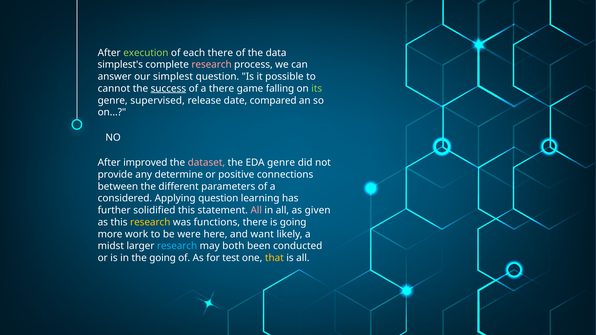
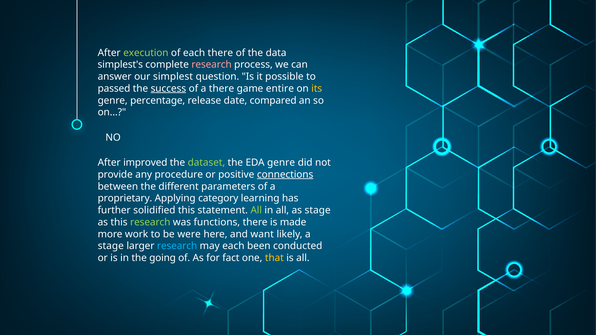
cannot: cannot -> passed
falling: falling -> entire
its colour: light green -> yellow
supervised: supervised -> percentage
dataset colour: pink -> light green
determine: determine -> procedure
connections underline: none -> present
considered: considered -> proprietary
Applying question: question -> category
All at (256, 210) colour: pink -> light green
as given: given -> stage
research at (150, 222) colour: yellow -> light green
is going: going -> made
midst at (111, 246): midst -> stage
may both: both -> each
test: test -> fact
